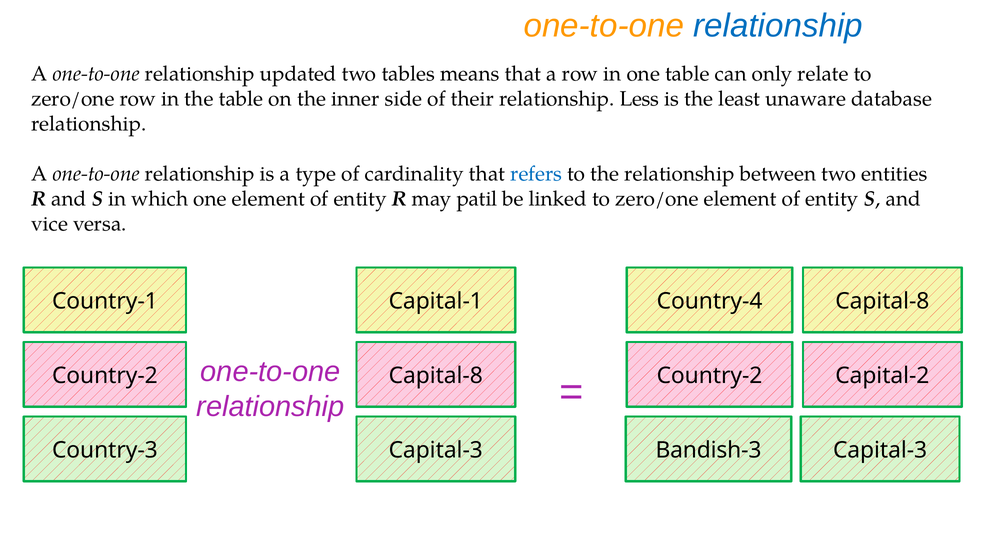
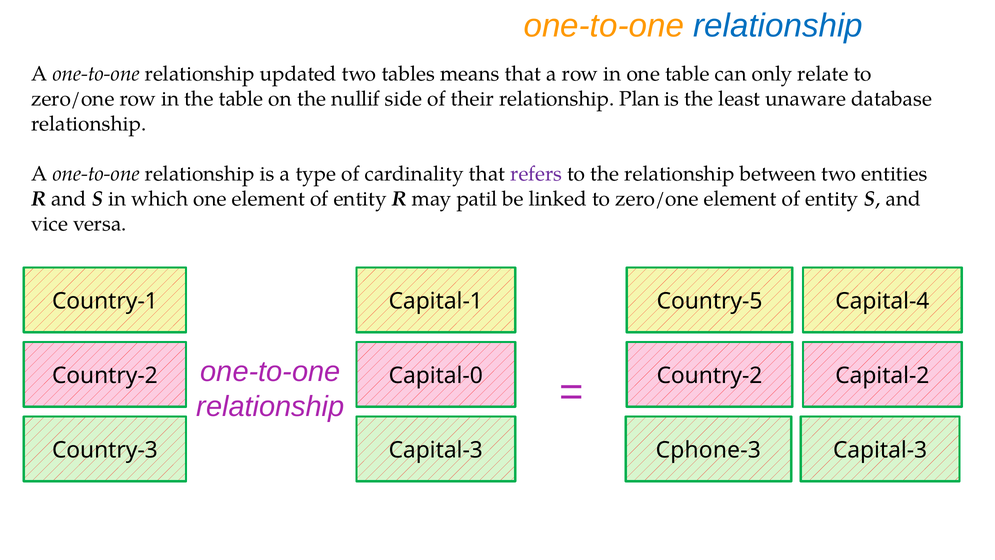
inner: inner -> nullif
Less: Less -> Plan
refers colour: blue -> purple
Country-4: Country-4 -> Country-5
Capital-8 at (882, 301): Capital-8 -> Capital-4
Country-2 Capital-8: Capital-8 -> Capital-0
Bandish-3: Bandish-3 -> Cphone-3
